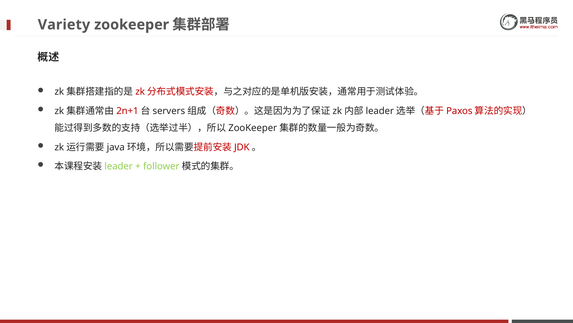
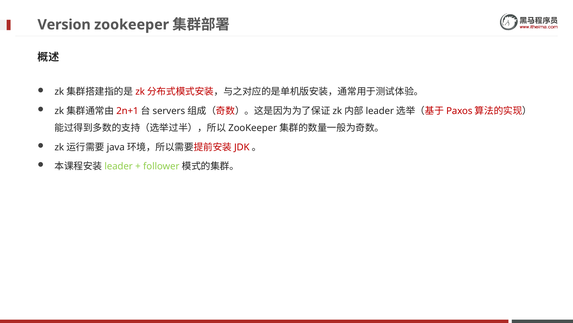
Variety: Variety -> Version
